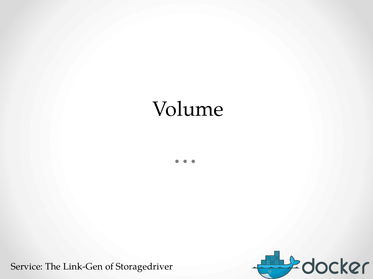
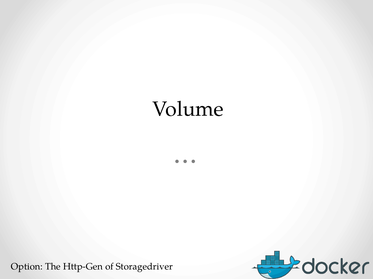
Service: Service -> Option
Link-Gen: Link-Gen -> Http-Gen
